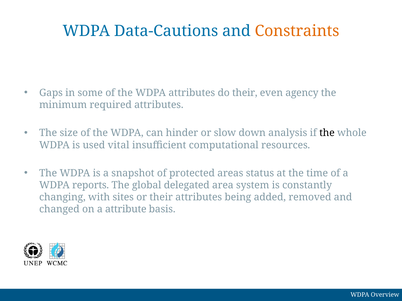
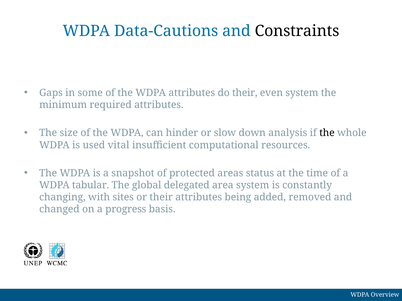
Constraints colour: orange -> black
even agency: agency -> system
reports: reports -> tabular
attribute: attribute -> progress
